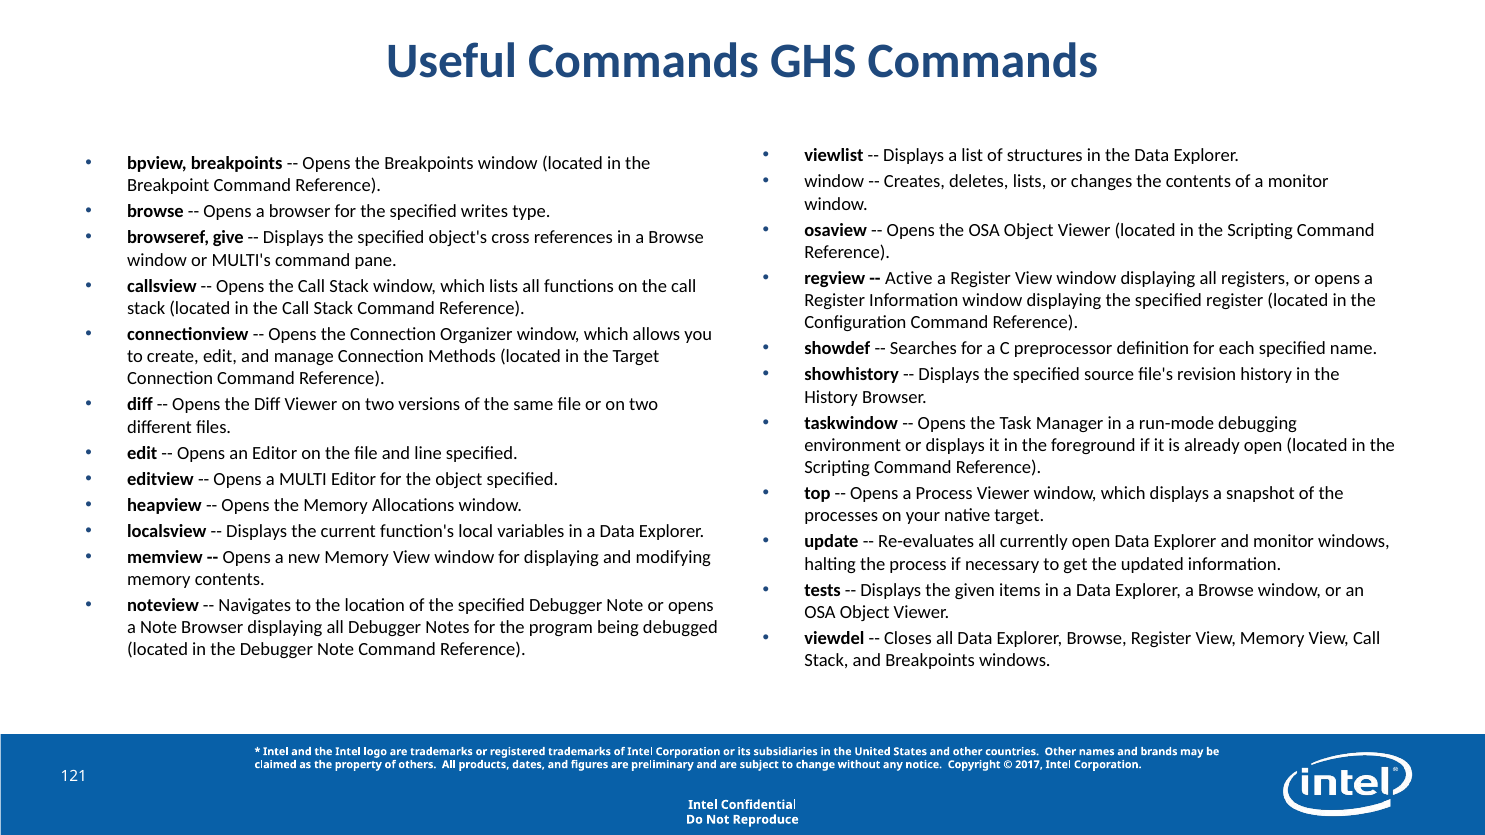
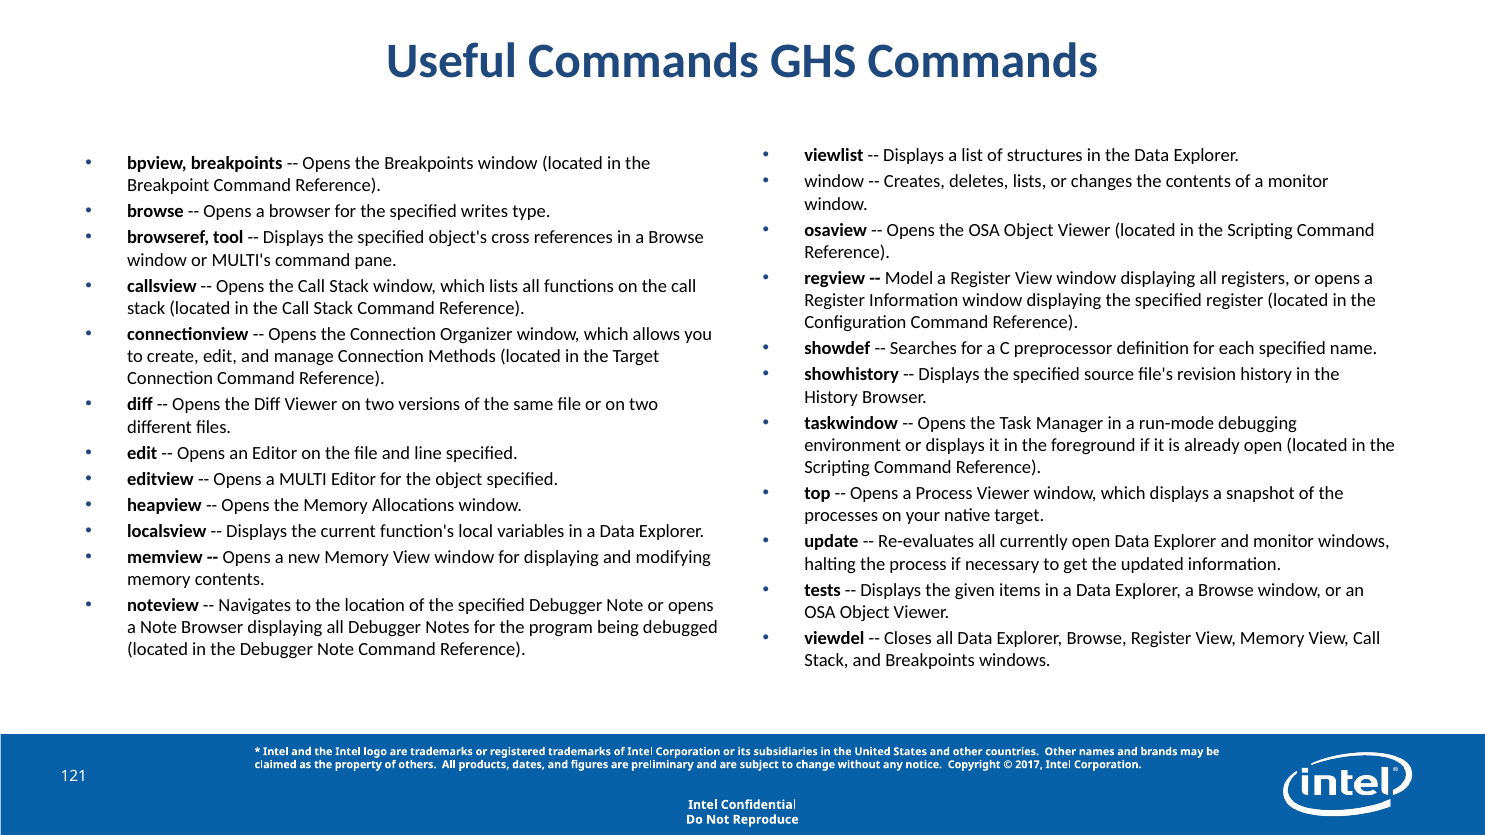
give: give -> tool
Active: Active -> Model
